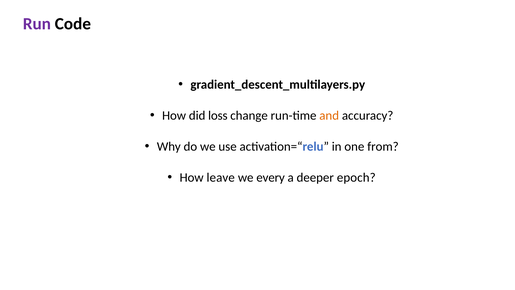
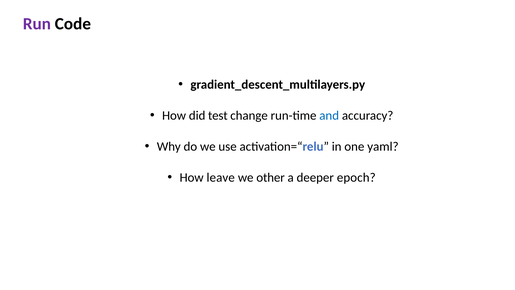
loss: loss -> test
and colour: orange -> blue
from: from -> yaml
every: every -> other
